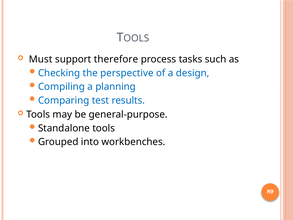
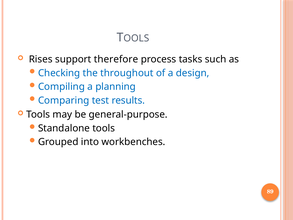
Must: Must -> Rises
perspective: perspective -> throughout
